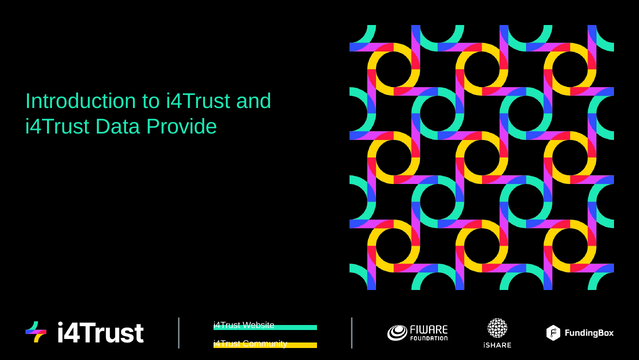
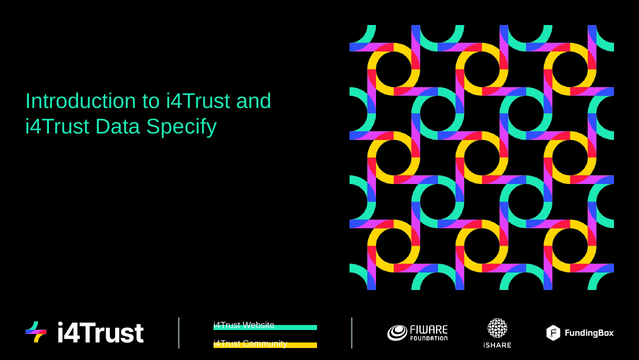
Provide: Provide -> Specify
